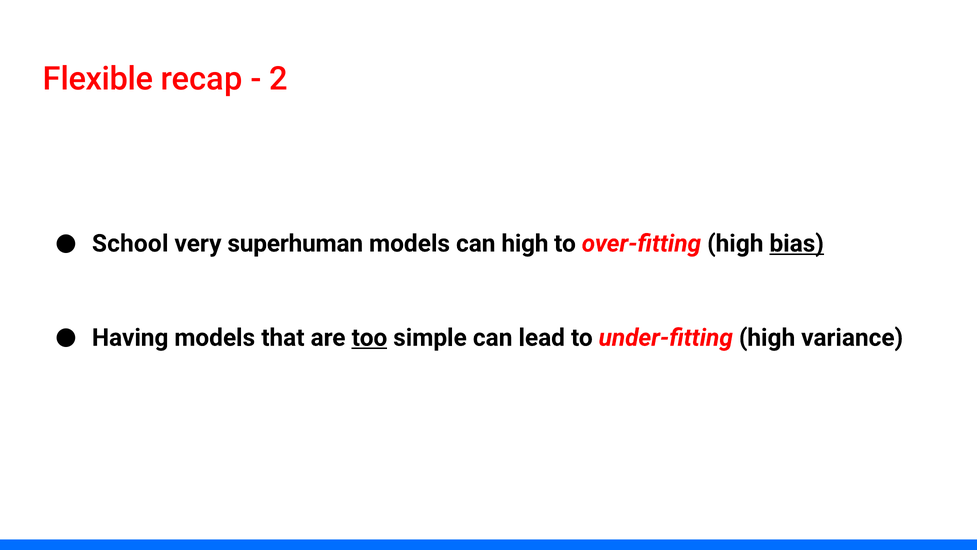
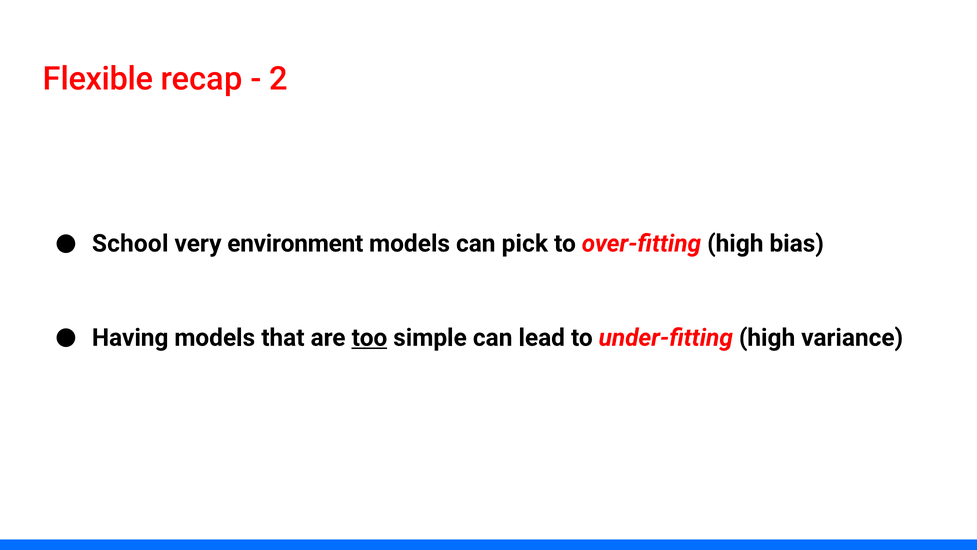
superhuman: superhuman -> environment
can high: high -> pick
bias underline: present -> none
